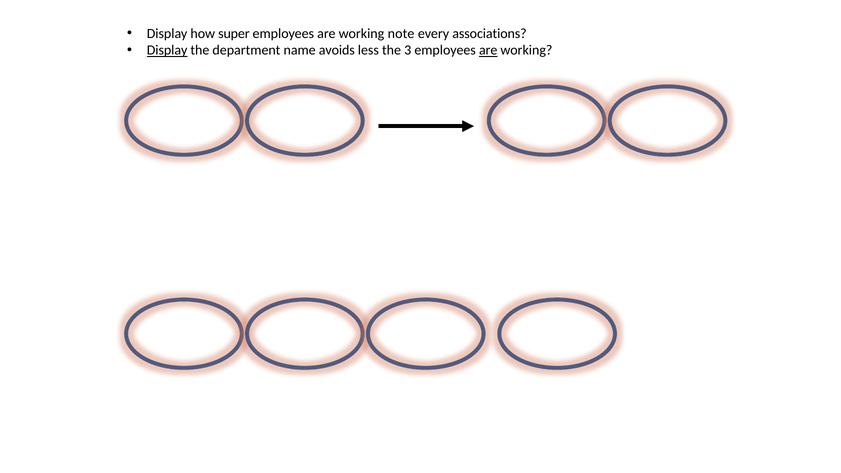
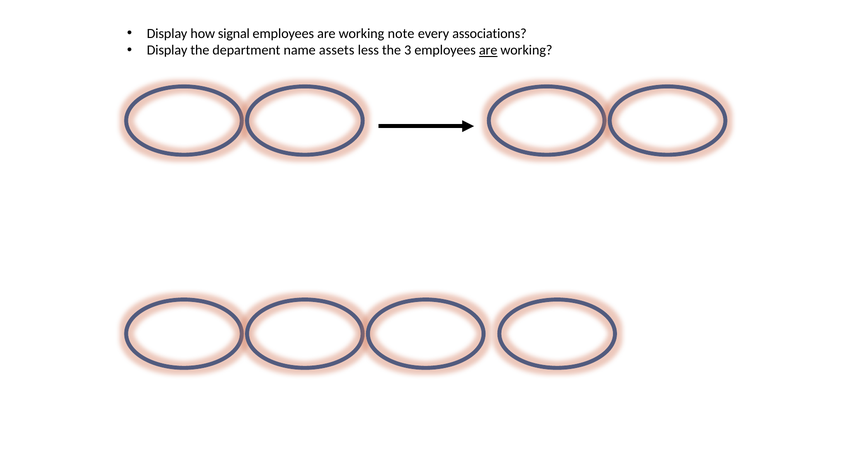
super: super -> signal
Display at (167, 50) underline: present -> none
avoids: avoids -> assets
